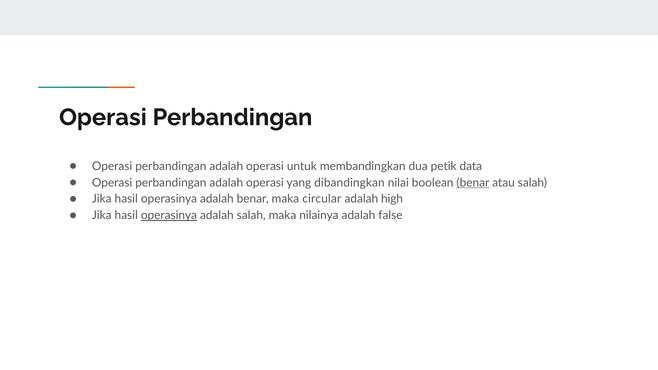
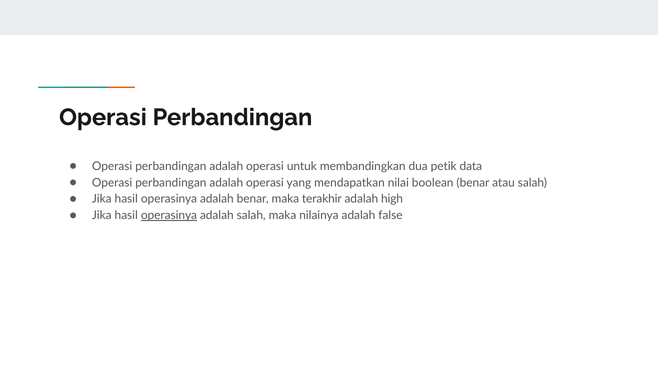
dibandingkan: dibandingkan -> mendapatkan
benar at (473, 183) underline: present -> none
circular: circular -> terakhir
